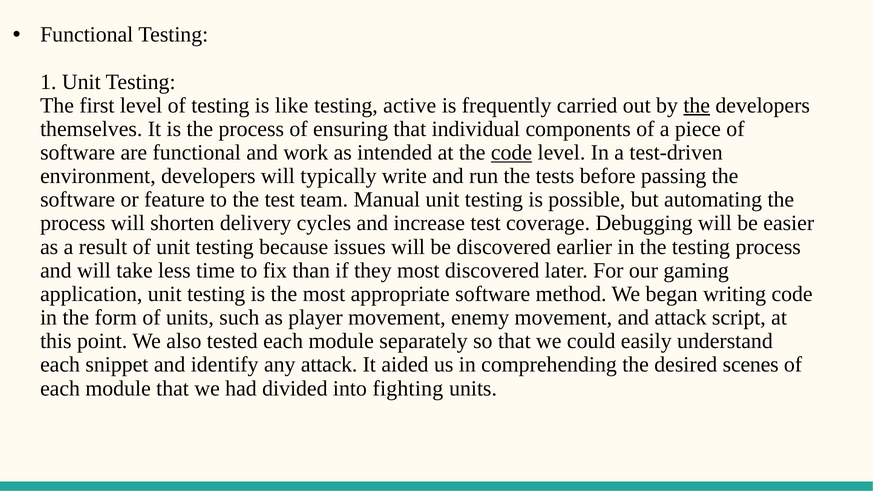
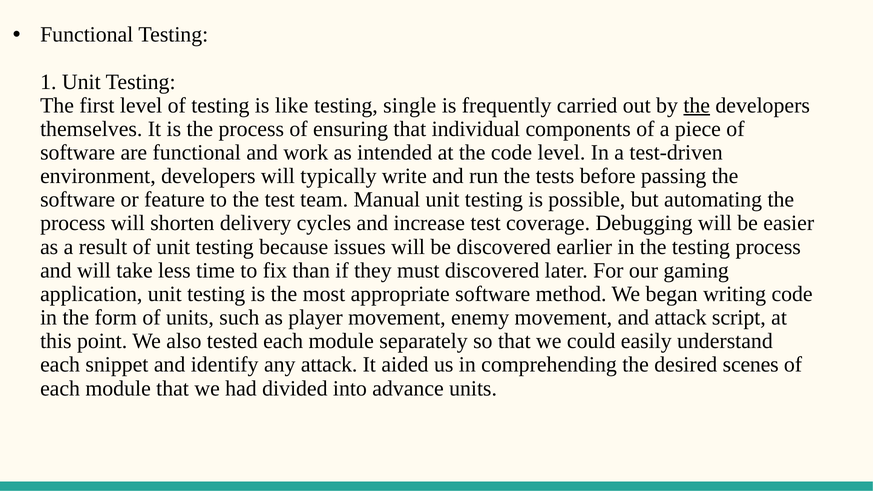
active: active -> single
code at (511, 153) underline: present -> none
they most: most -> must
fighting: fighting -> advance
